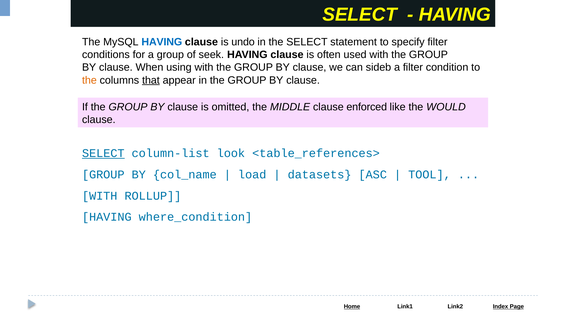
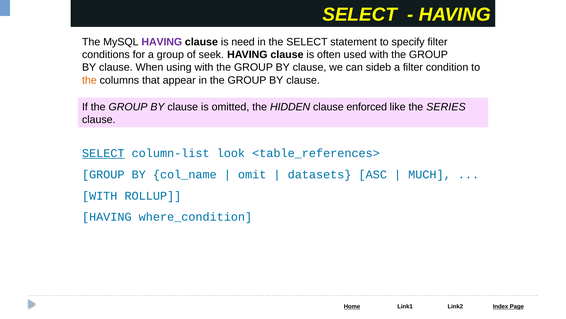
HAVING at (162, 42) colour: blue -> purple
undo: undo -> need
that underline: present -> none
MIDDLE: MIDDLE -> HIDDEN
WOULD: WOULD -> SERIES
load: load -> omit
TOOL: TOOL -> MUCH
